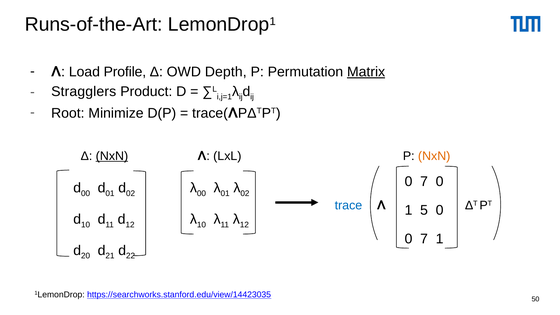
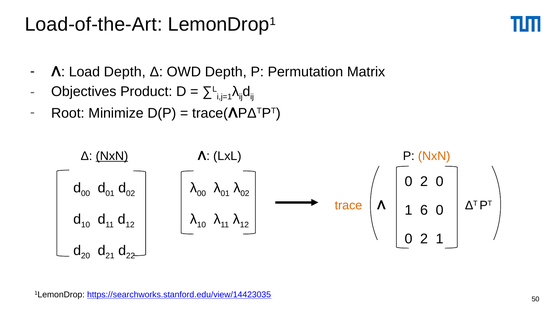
Runs-of-the-Art: Runs-of-the-Art -> Load-of-the-Art
Load Profile: Profile -> Depth
Matrix underline: present -> none
Stragglers: Stragglers -> Objectives
7 at (424, 182): 7 -> 2
trace colour: blue -> orange
5: 5 -> 6
7 at (424, 239): 7 -> 2
